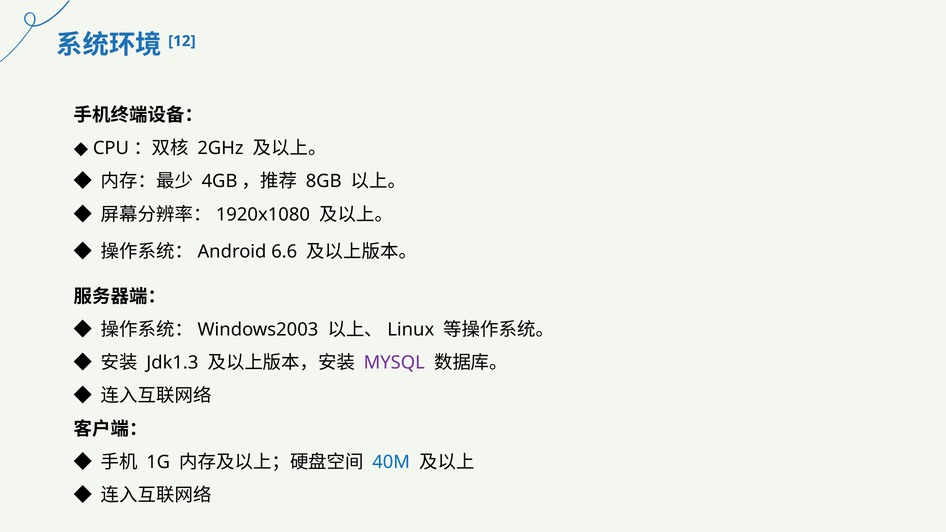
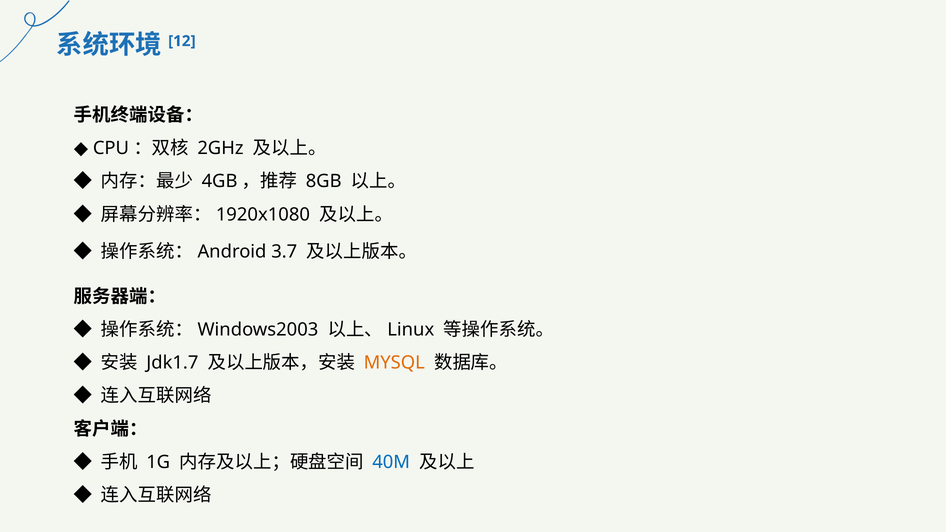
6.6: 6.6 -> 3.7
Jdk1.3: Jdk1.3 -> Jdk1.7
MYSQL colour: purple -> orange
